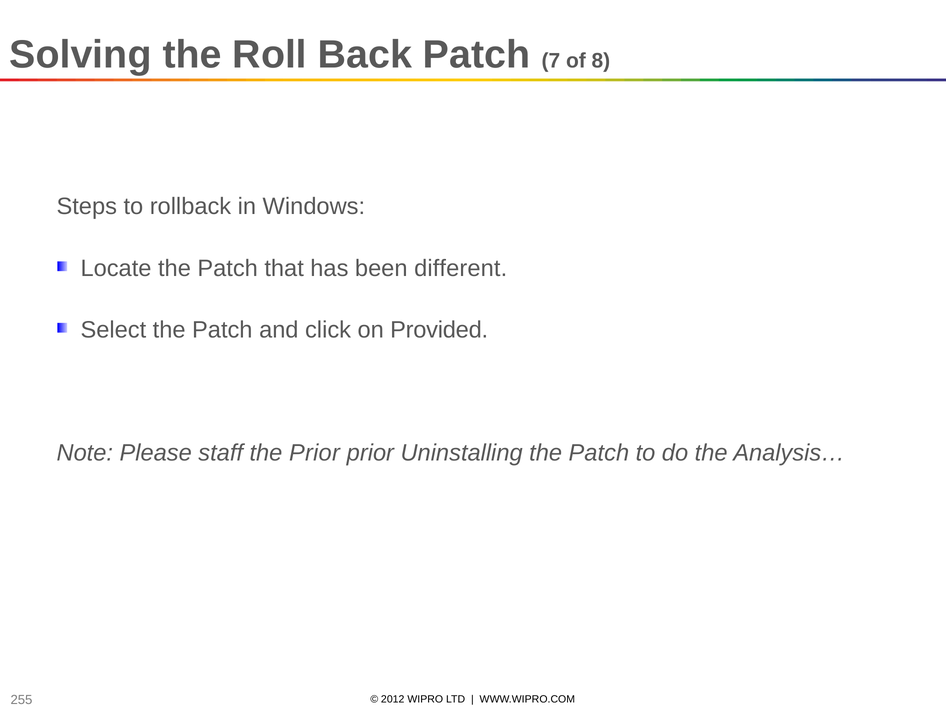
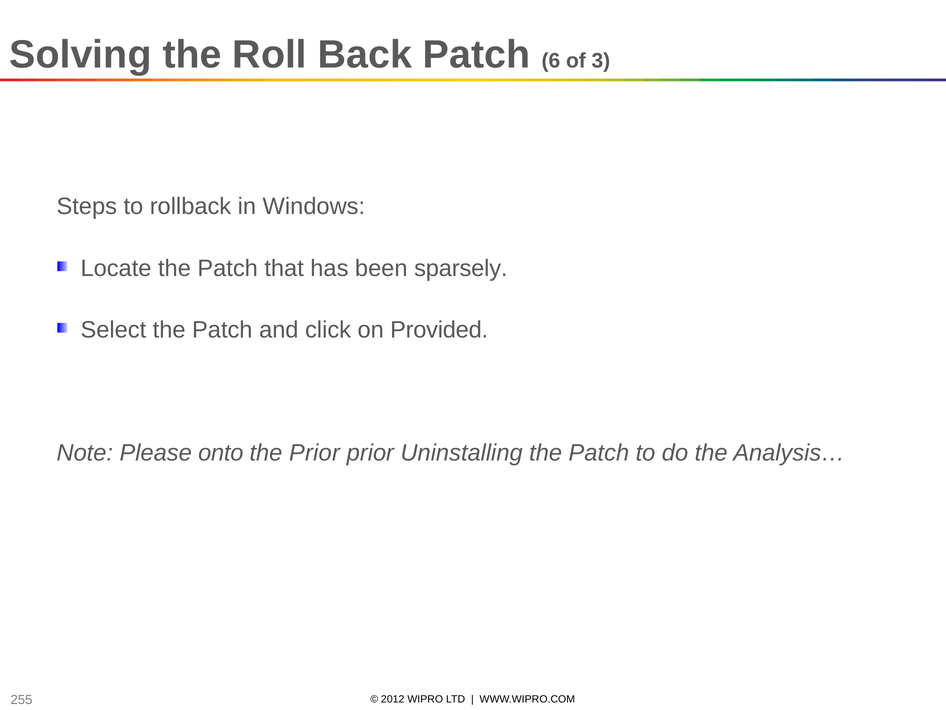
7: 7 -> 6
8: 8 -> 3
different: different -> sparsely
staff: staff -> onto
